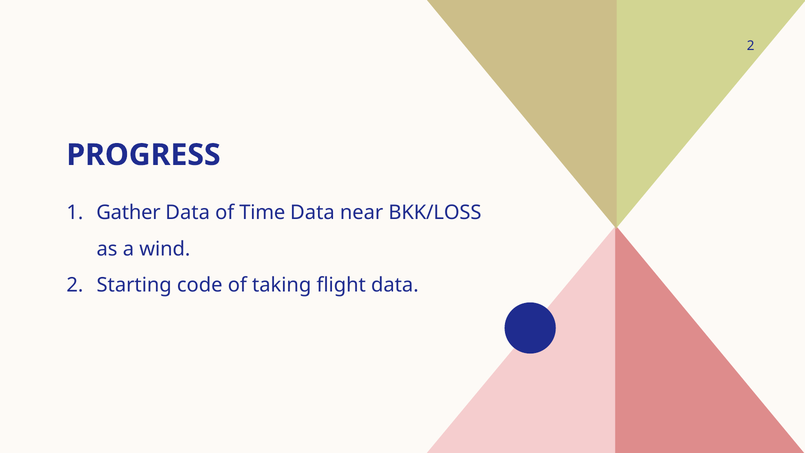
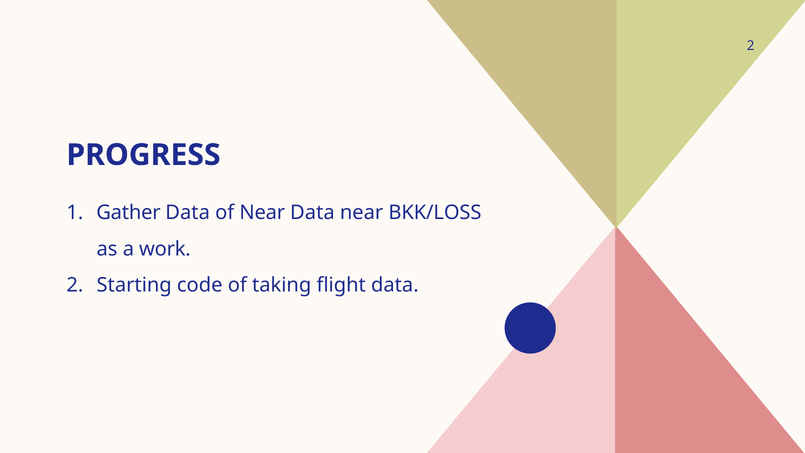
of Time: Time -> Near
wind: wind -> work
